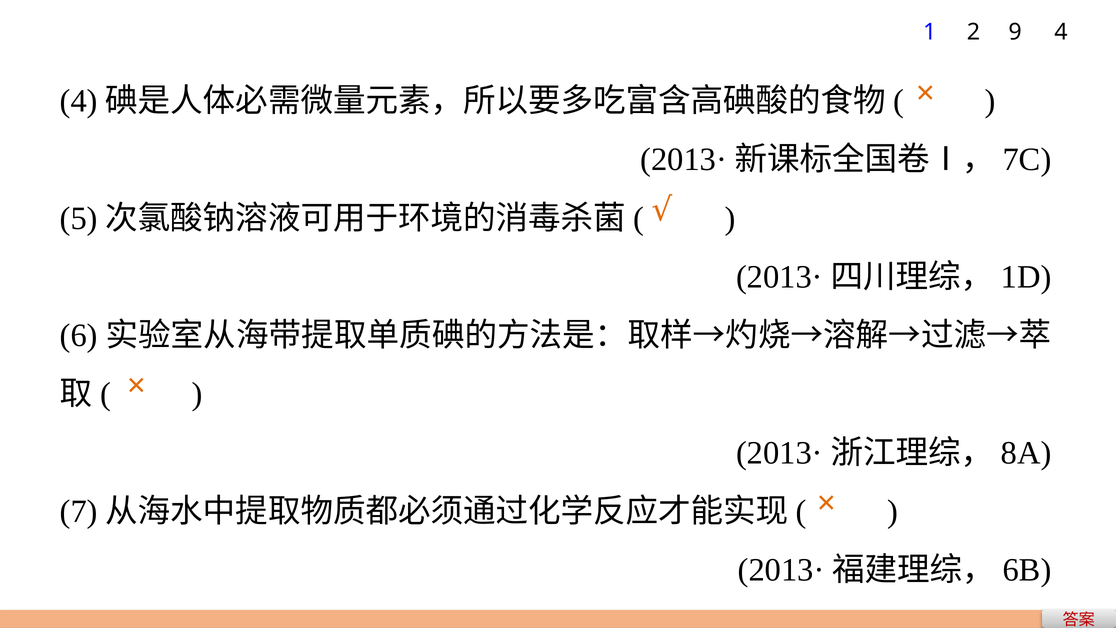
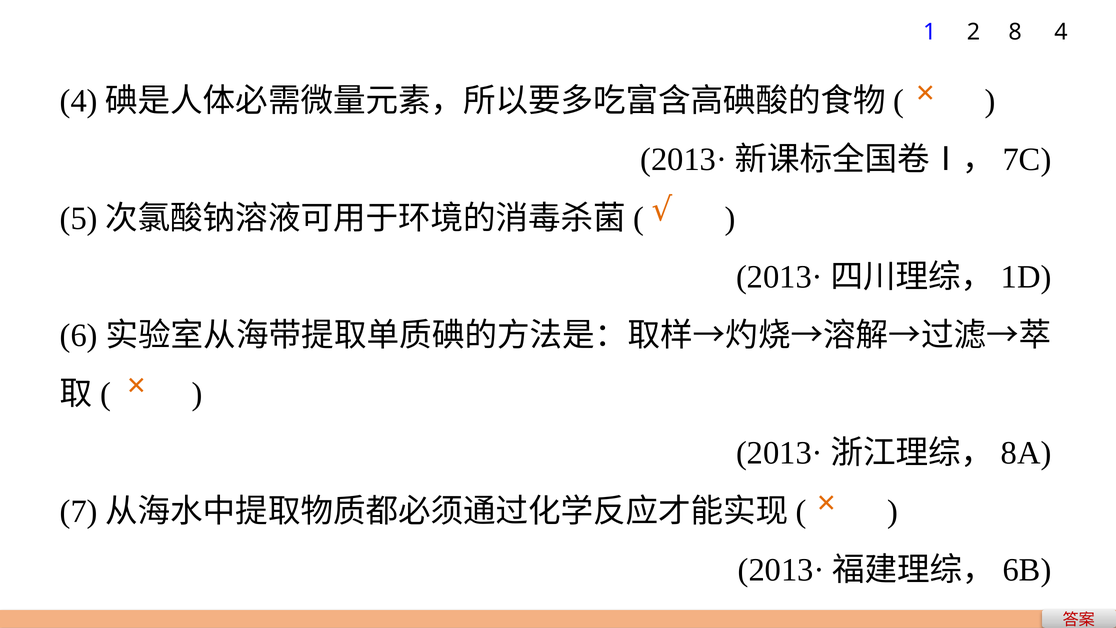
9: 9 -> 8
